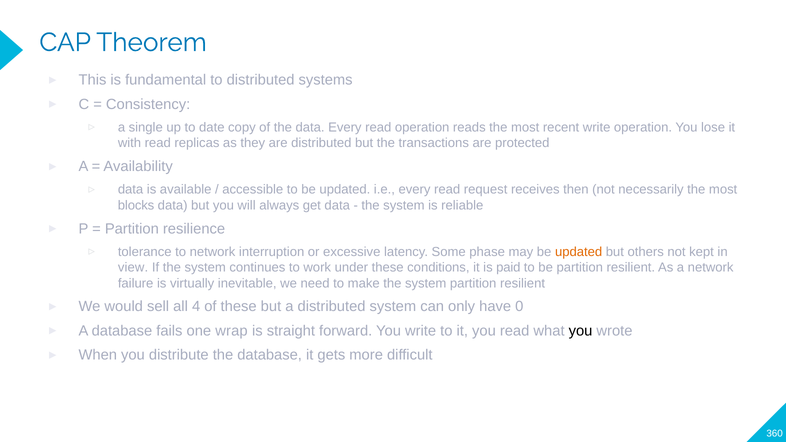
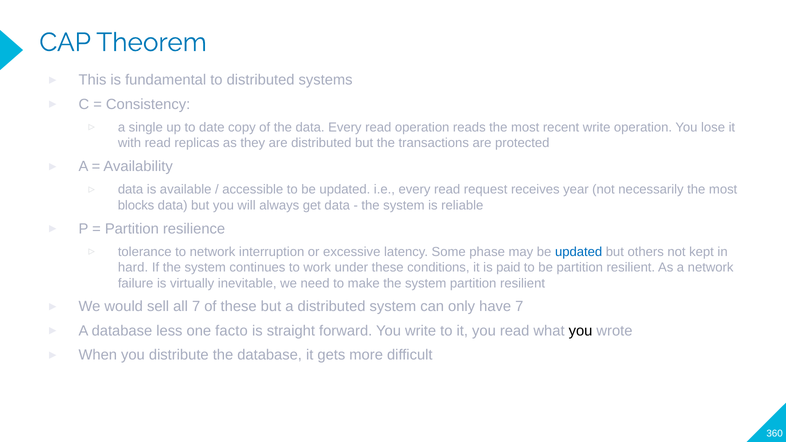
then: then -> year
updated at (579, 252) colour: orange -> blue
view: view -> hard
all 4: 4 -> 7
have 0: 0 -> 7
fails: fails -> less
wrap: wrap -> facto
